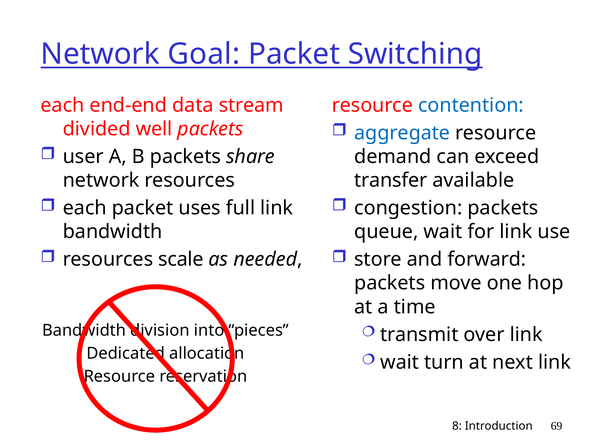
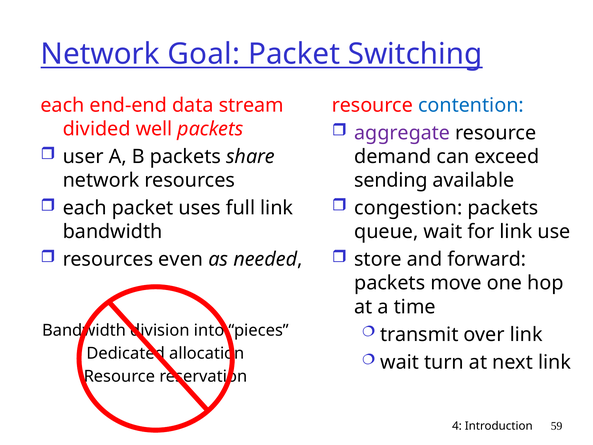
aggregate colour: blue -> purple
transfer: transfer -> sending
scale: scale -> even
8: 8 -> 4
69: 69 -> 59
